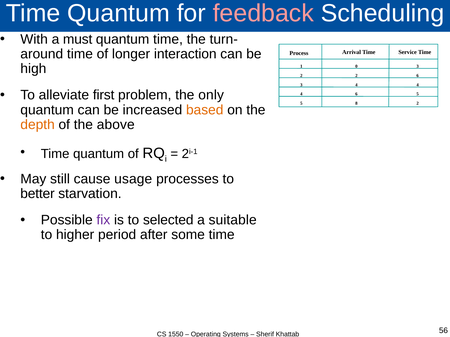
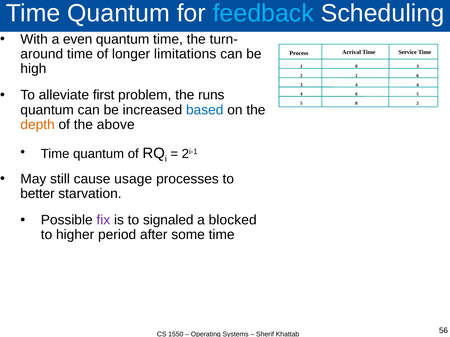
feedback colour: pink -> light blue
must: must -> even
interaction: interaction -> limitations
only: only -> runs
based colour: orange -> blue
selected: selected -> signaled
suitable: suitable -> blocked
